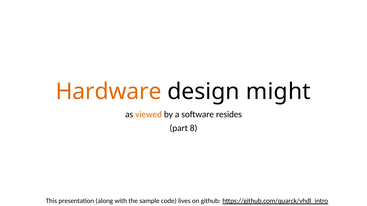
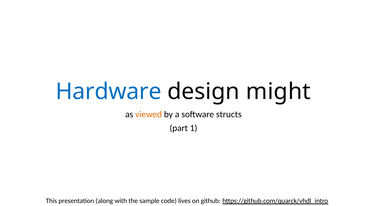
Hardware colour: orange -> blue
resides: resides -> structs
8: 8 -> 1
